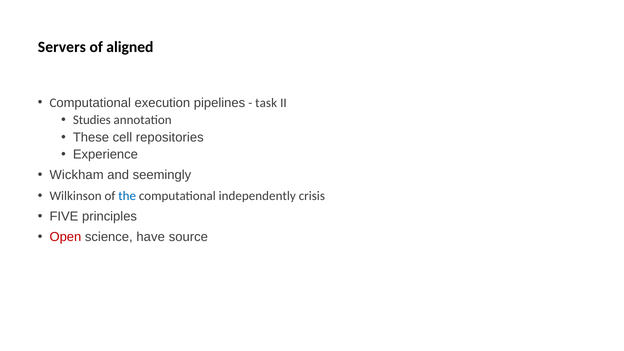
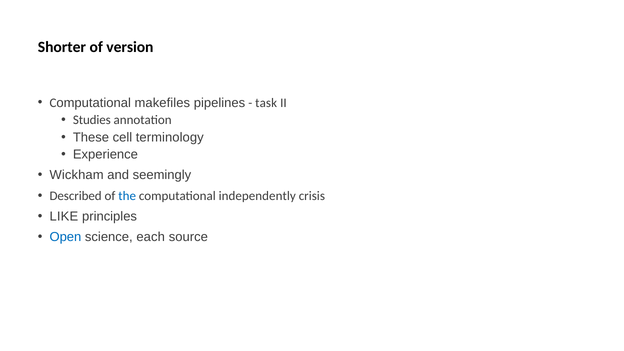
Servers: Servers -> Shorter
aligned: aligned -> version
execution: execution -> makefiles
repositories: repositories -> terminology
Wilkinson: Wilkinson -> Described
FIVE: FIVE -> LIKE
Open colour: red -> blue
have: have -> each
